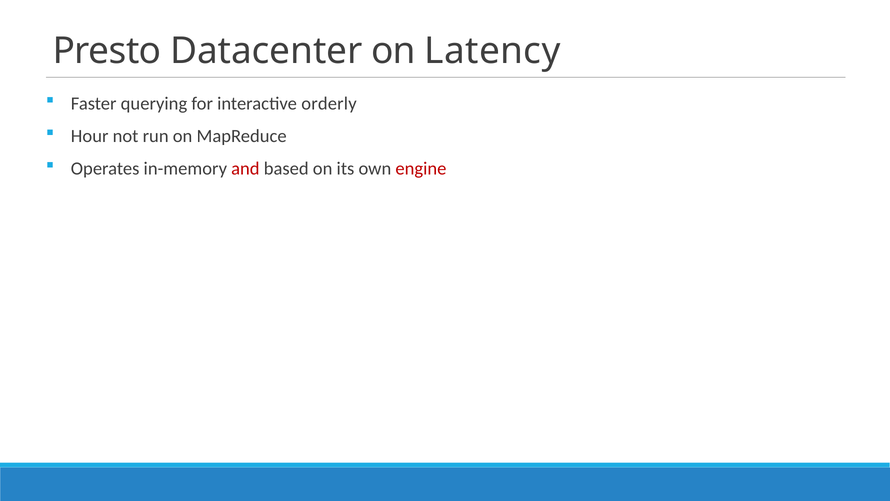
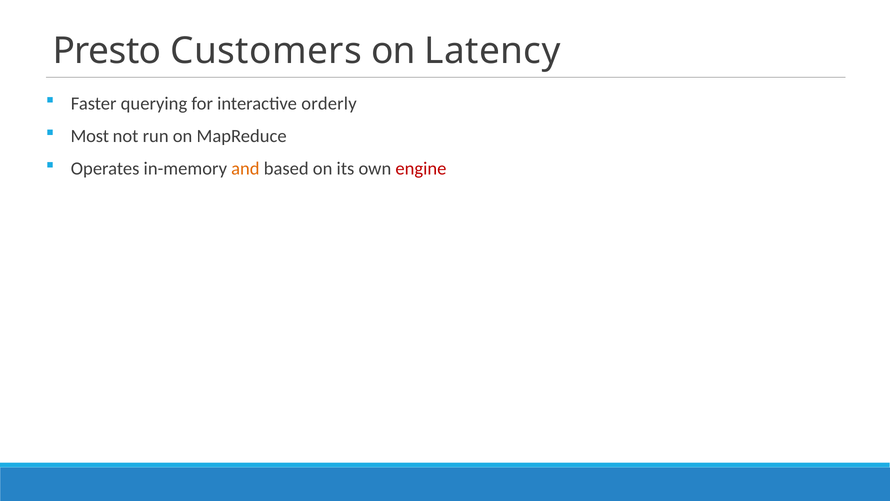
Datacenter: Datacenter -> Customers
Hour: Hour -> Most
and colour: red -> orange
